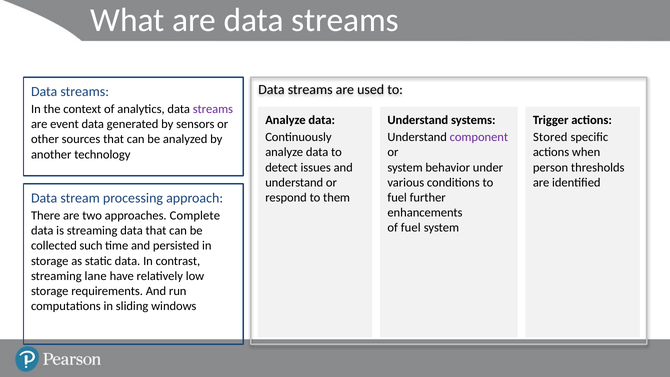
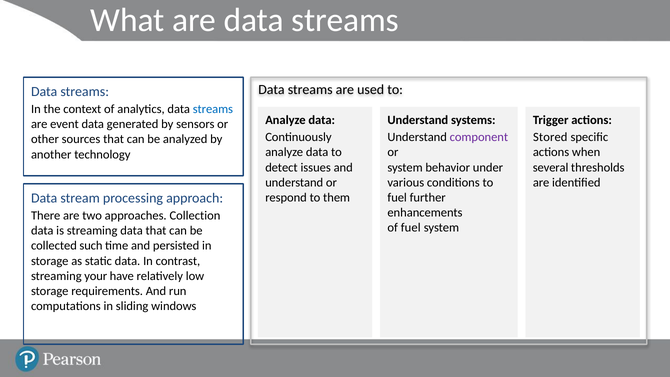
streams at (213, 109) colour: purple -> blue
person: person -> several
Complete: Complete -> Collection
lane: lane -> your
